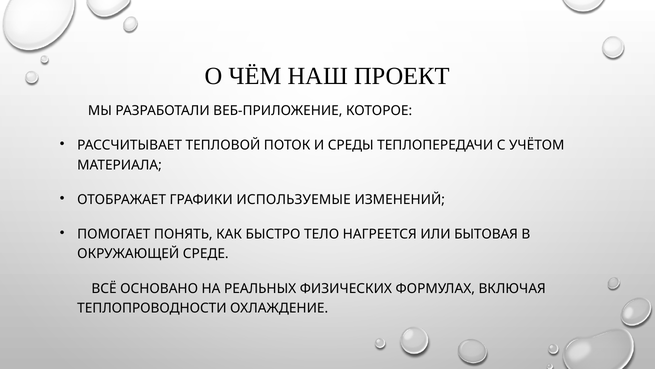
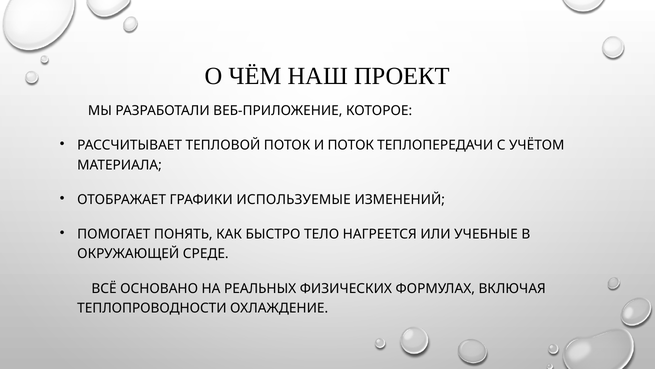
И СРЕДЫ: СРЕДЫ -> ПОТОК
БЫТОВАЯ: БЫТОВАЯ -> УЧЕБНЫЕ
